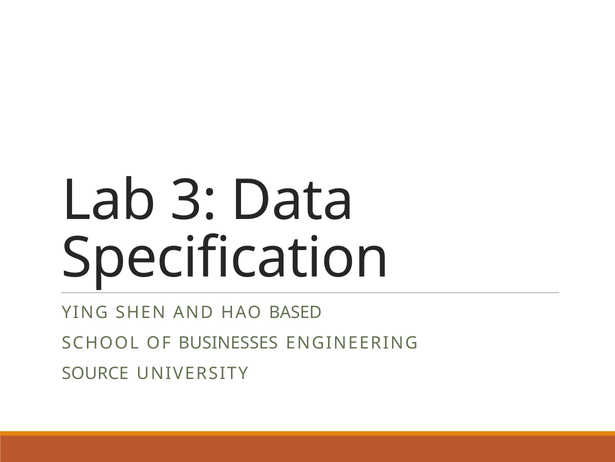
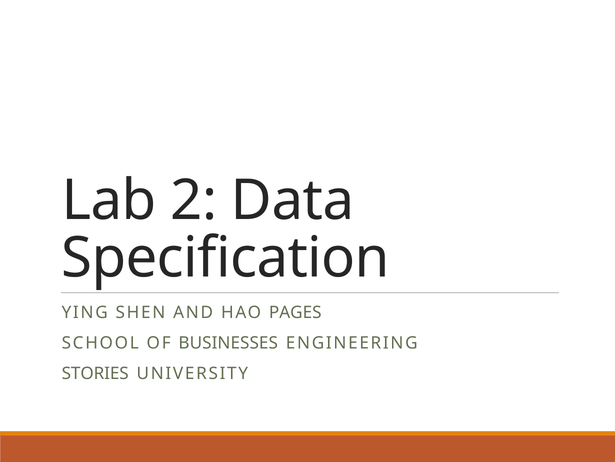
3: 3 -> 2
BASED: BASED -> PAGES
SOURCE: SOURCE -> STORIES
